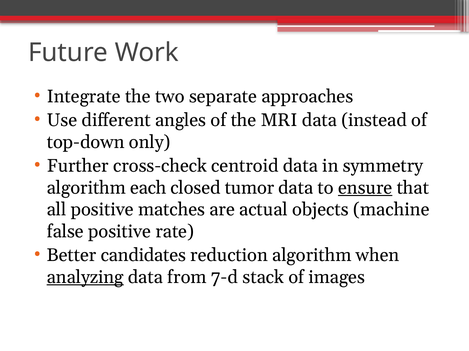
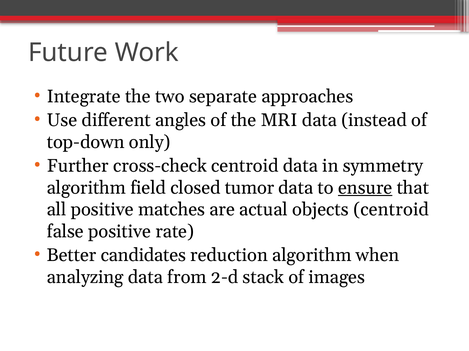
each: each -> field
objects machine: machine -> centroid
analyzing underline: present -> none
7-d: 7-d -> 2-d
